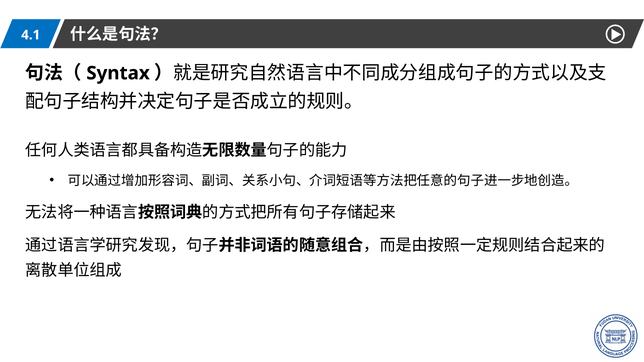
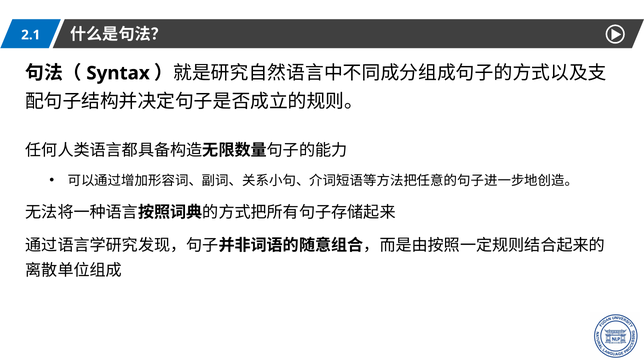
4.1: 4.1 -> 2.1
